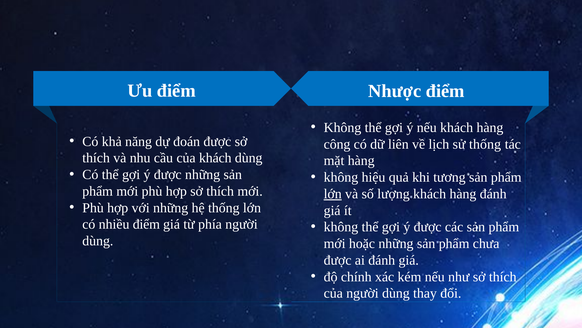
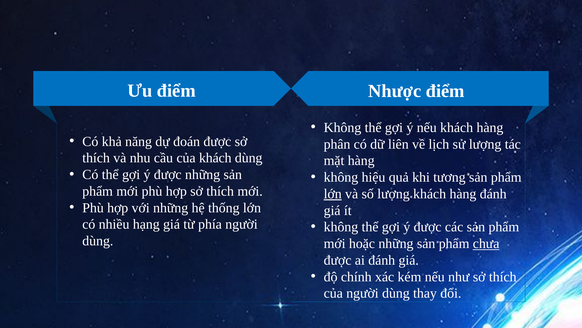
công: công -> phân
sử thống: thống -> lượng
nhiều điểm: điểm -> hạng
chưa underline: none -> present
